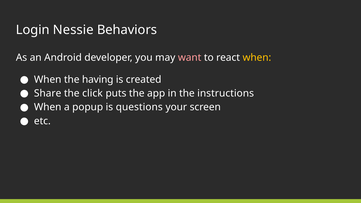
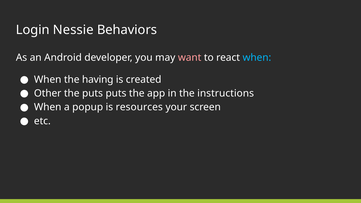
when at (257, 58) colour: yellow -> light blue
Share: Share -> Other
the click: click -> puts
questions: questions -> resources
